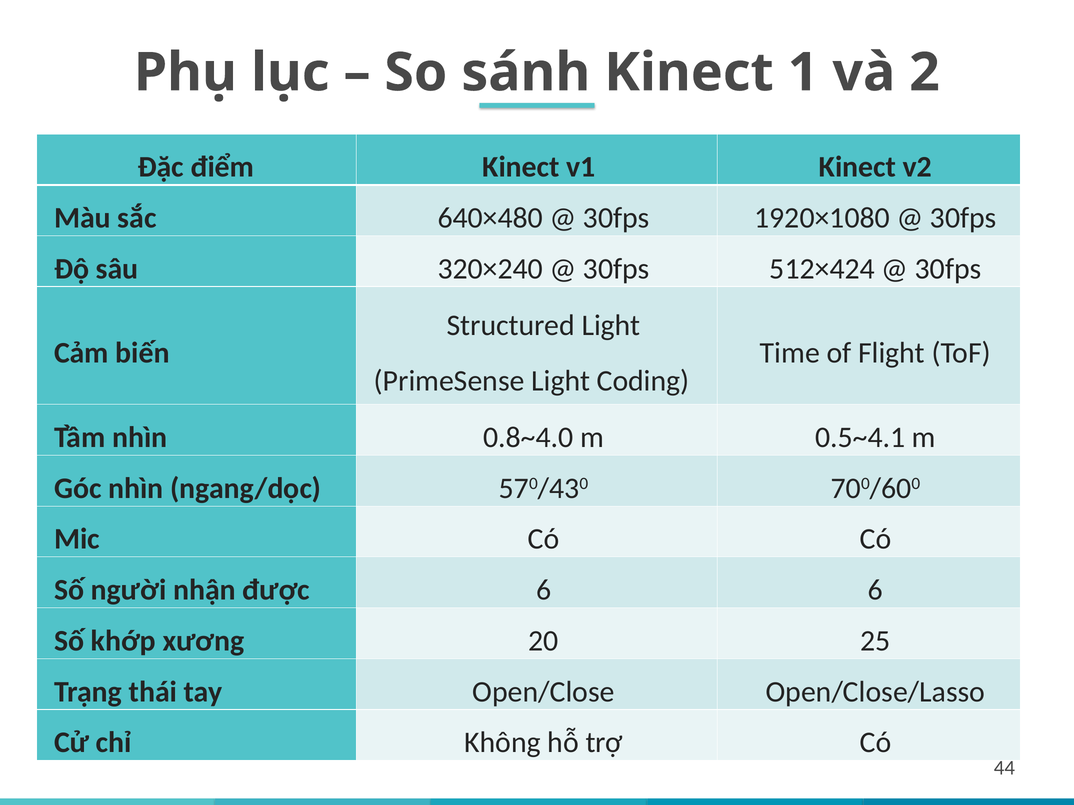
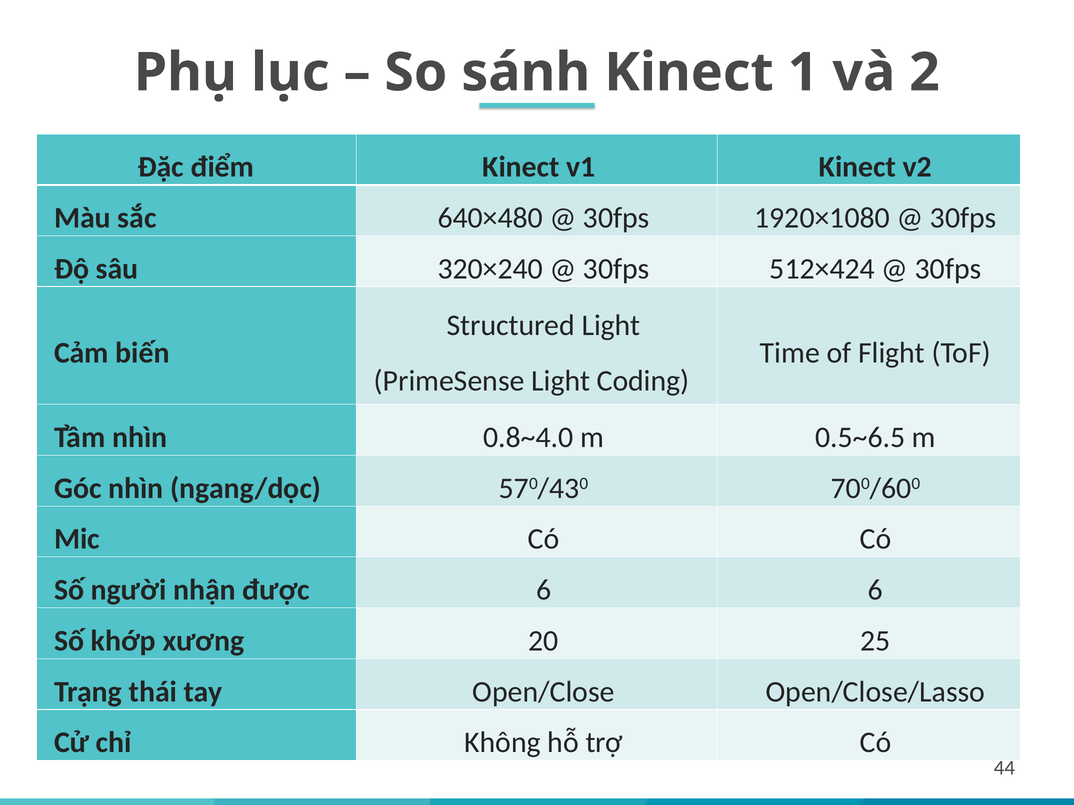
0.5~4.1: 0.5~4.1 -> 0.5~6.5
